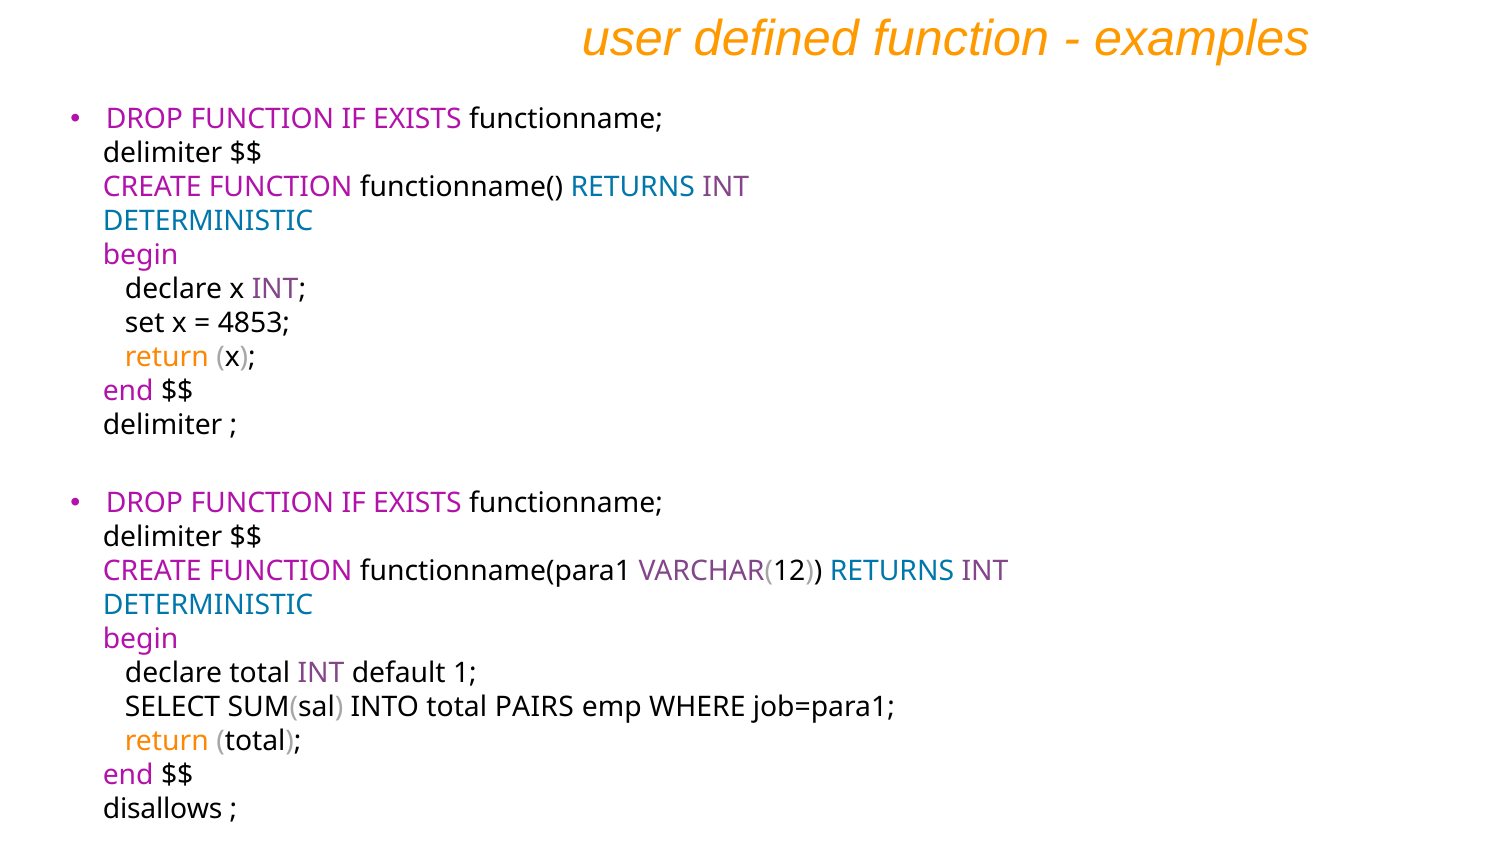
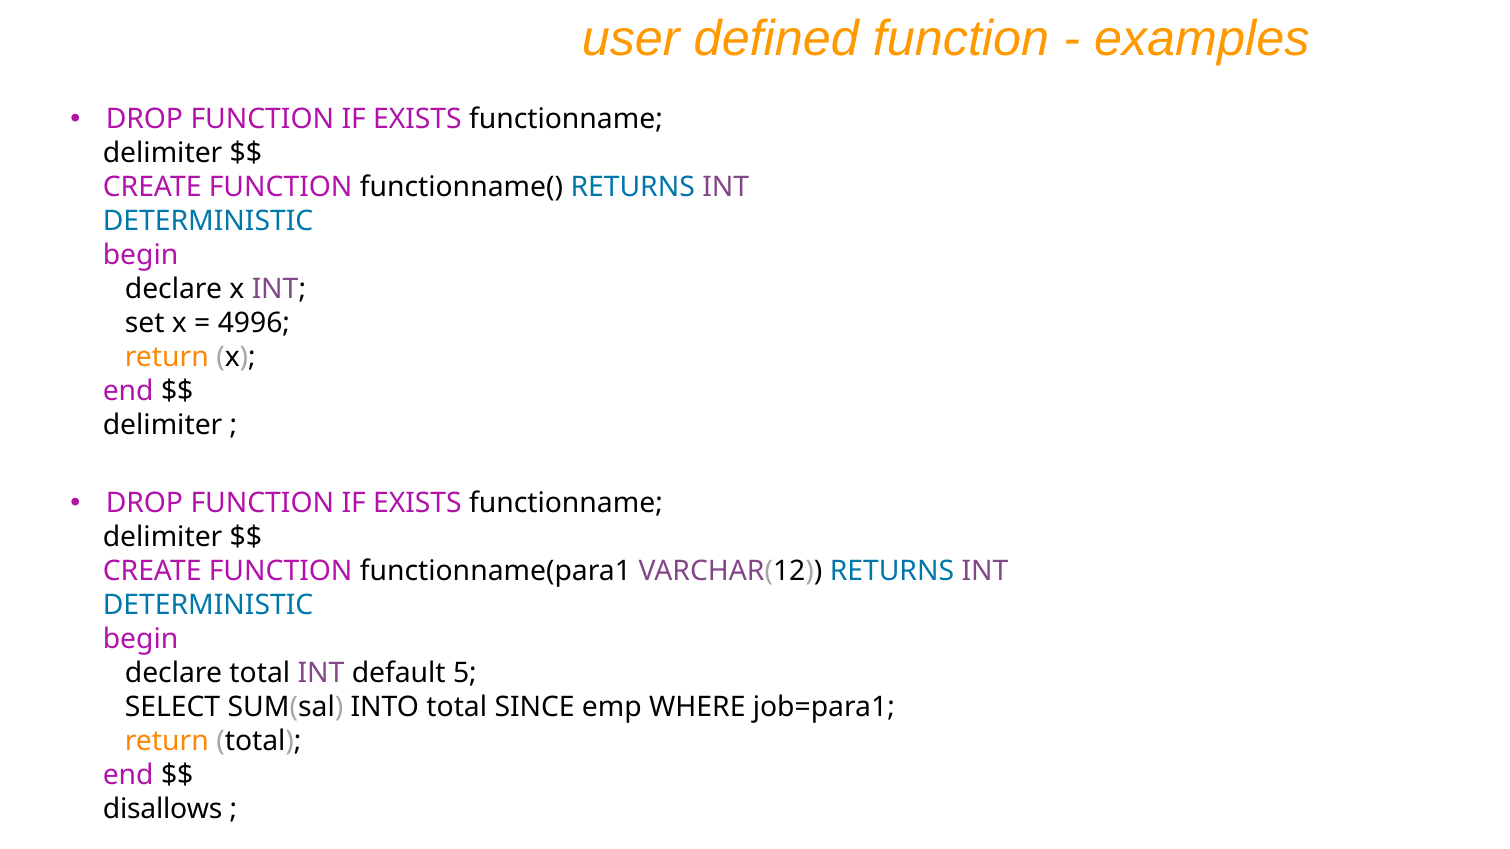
4853: 4853 -> 4996
1: 1 -> 5
PAIRS: PAIRS -> SINCE
